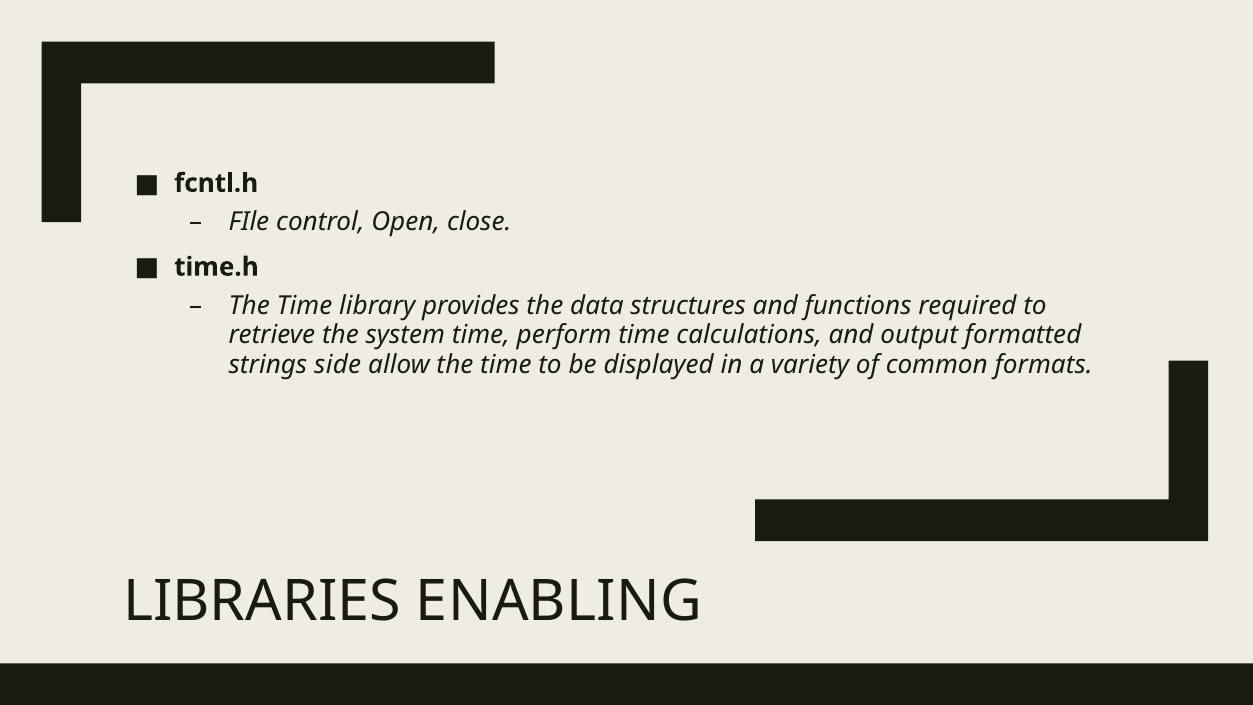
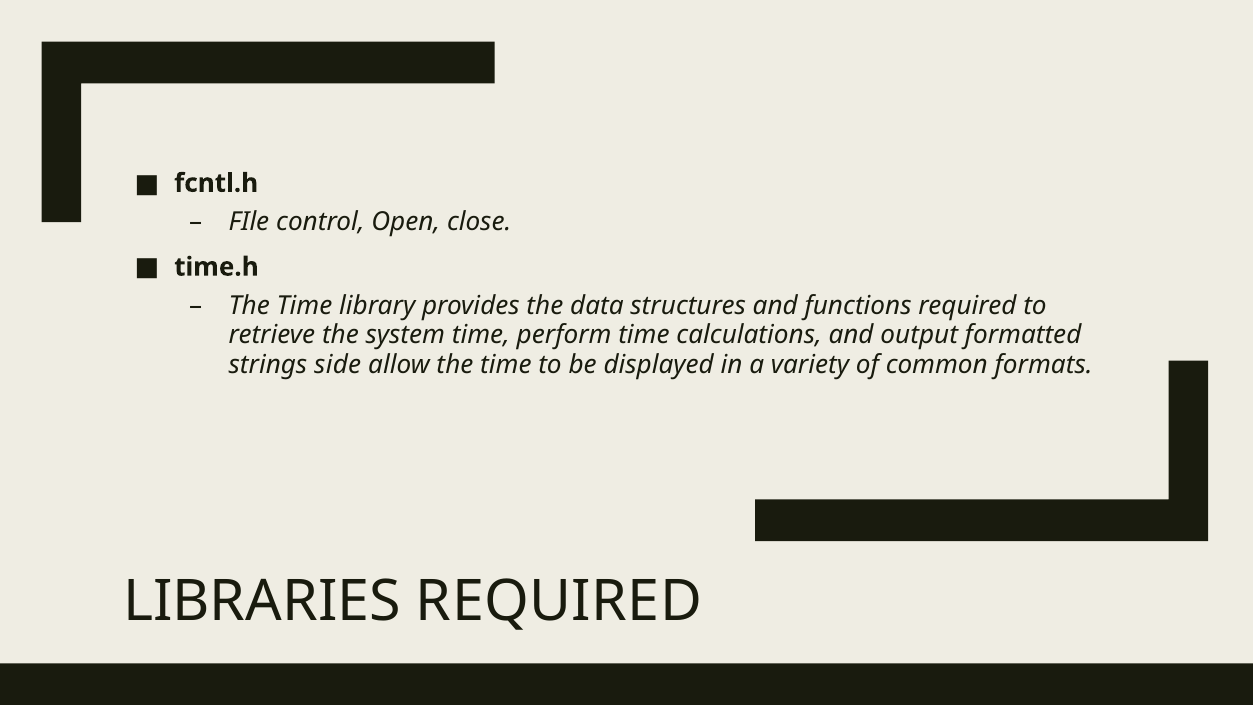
LIBRARIES ENABLING: ENABLING -> REQUIRED
